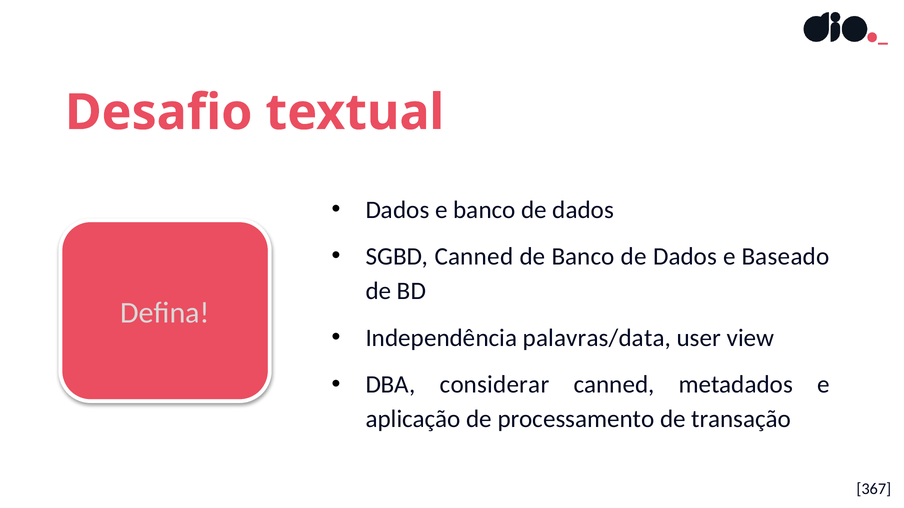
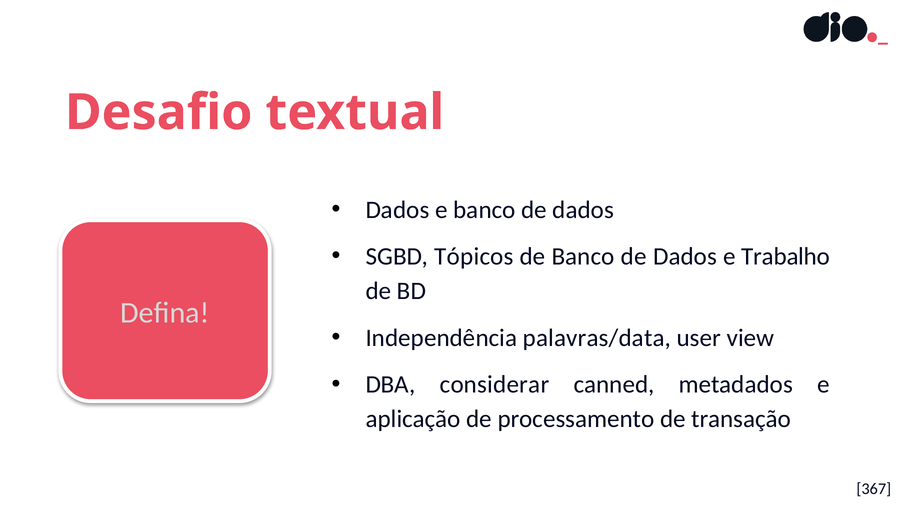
SGBD Canned: Canned -> Tópicos
Baseado: Baseado -> Trabalho
